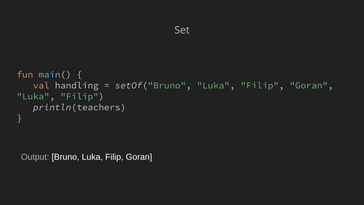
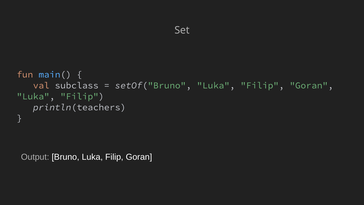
handling: handling -> subclass
